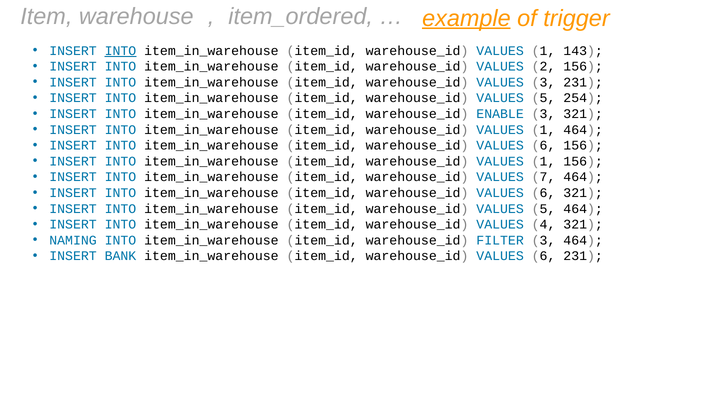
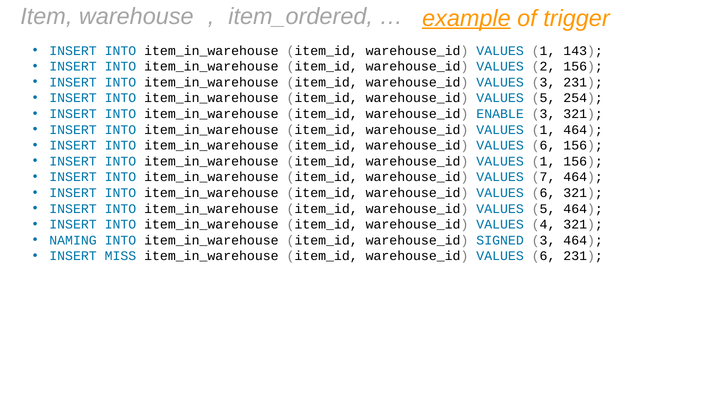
INTO at (120, 51) underline: present -> none
FILTER: FILTER -> SIGNED
BANK: BANK -> MISS
